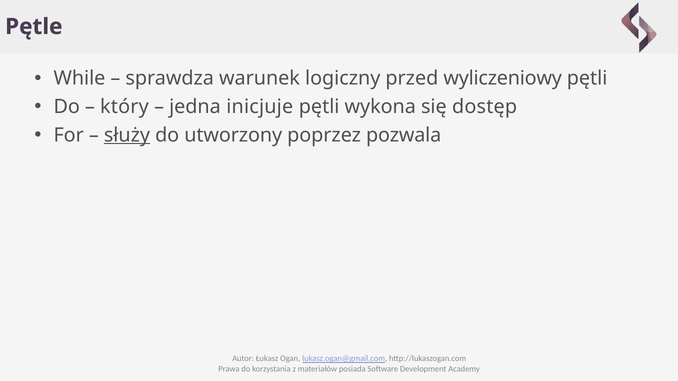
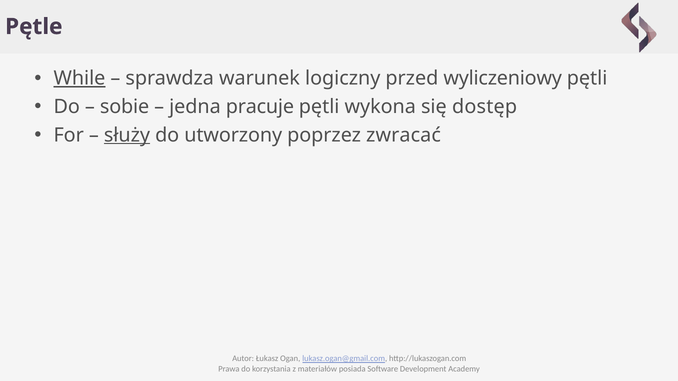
While underline: none -> present
który: który -> sobie
inicjuje: inicjuje -> pracuje
pozwala: pozwala -> zwracać
